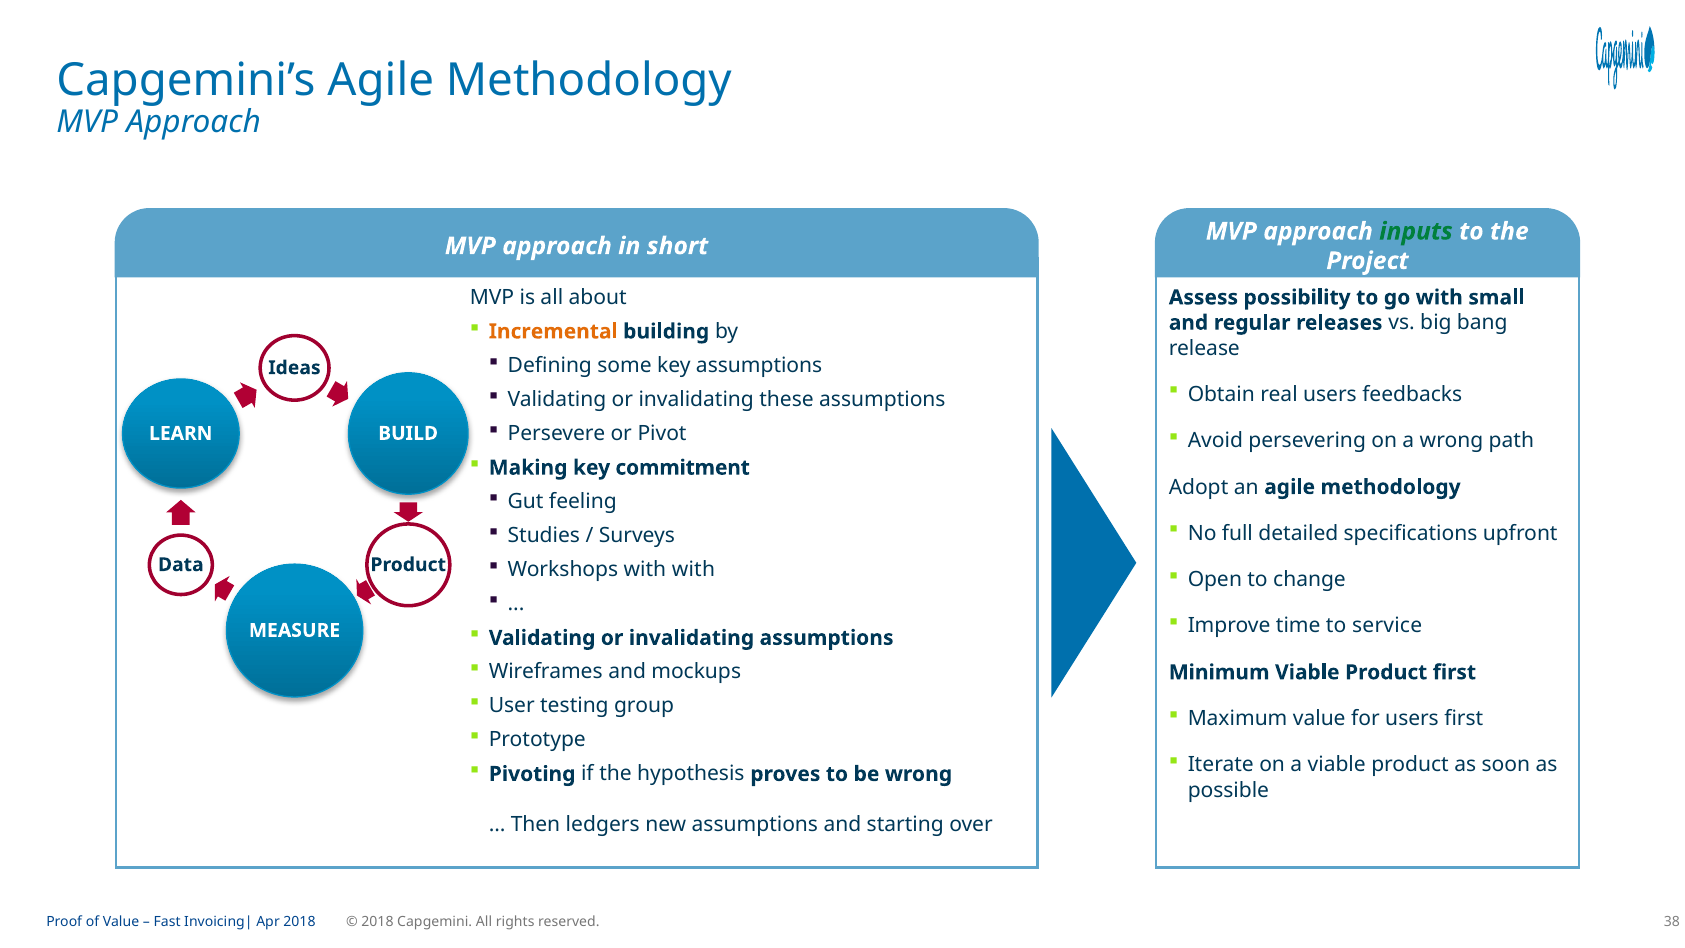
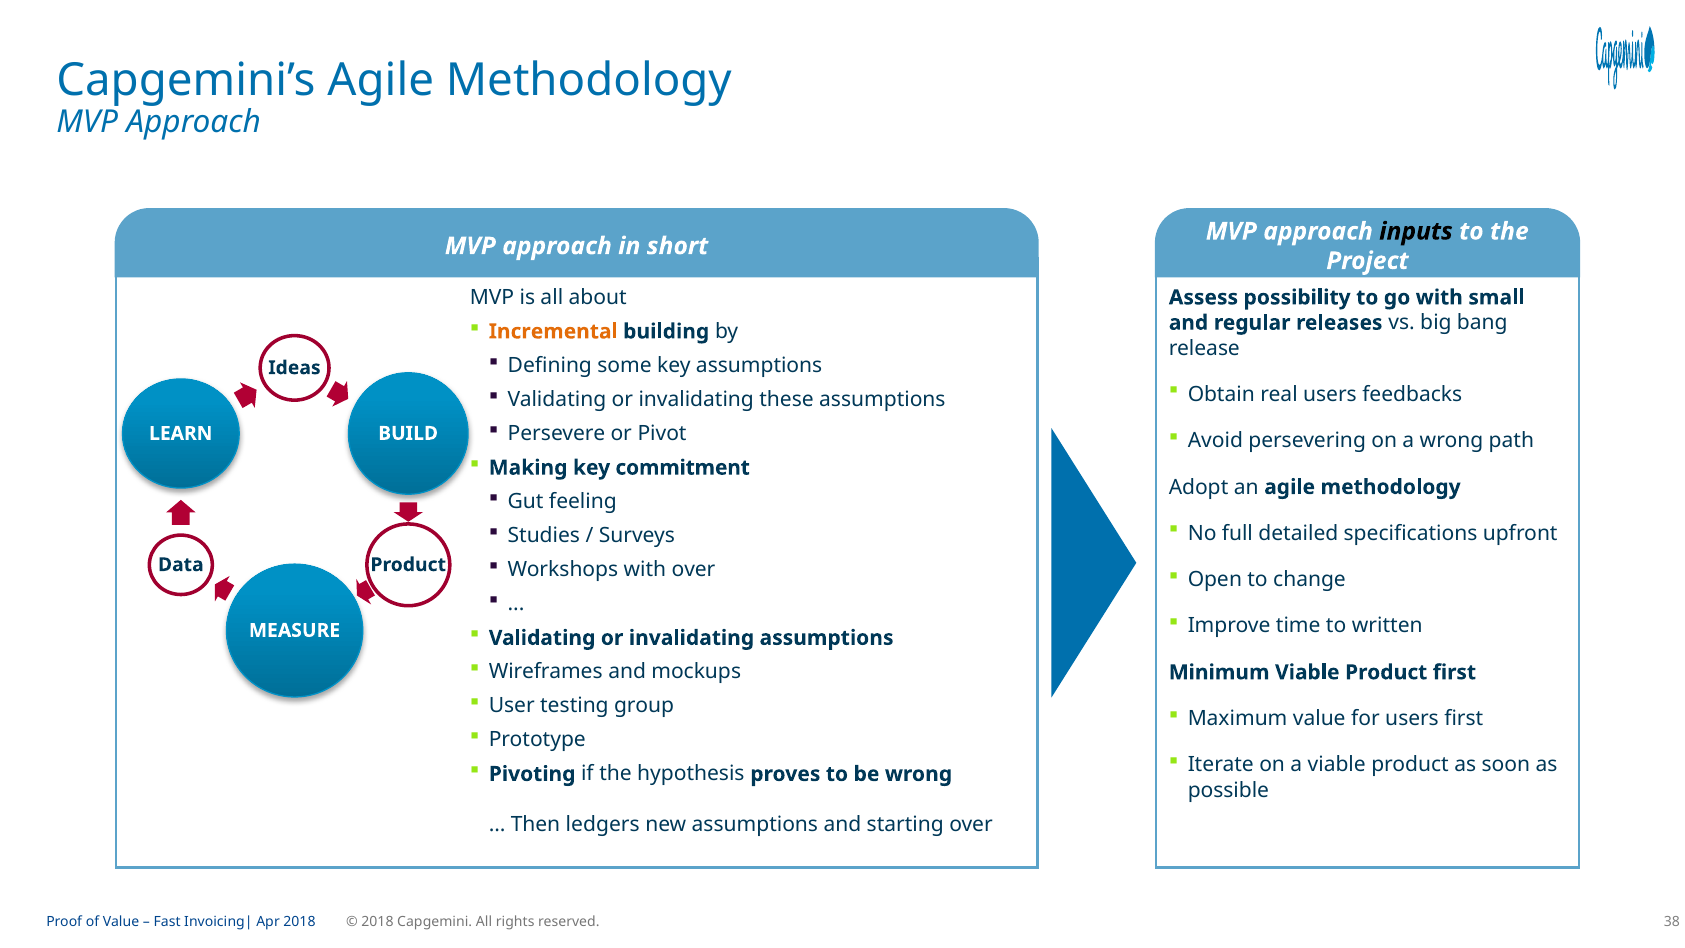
inputs colour: green -> black
with with: with -> over
service: service -> written
